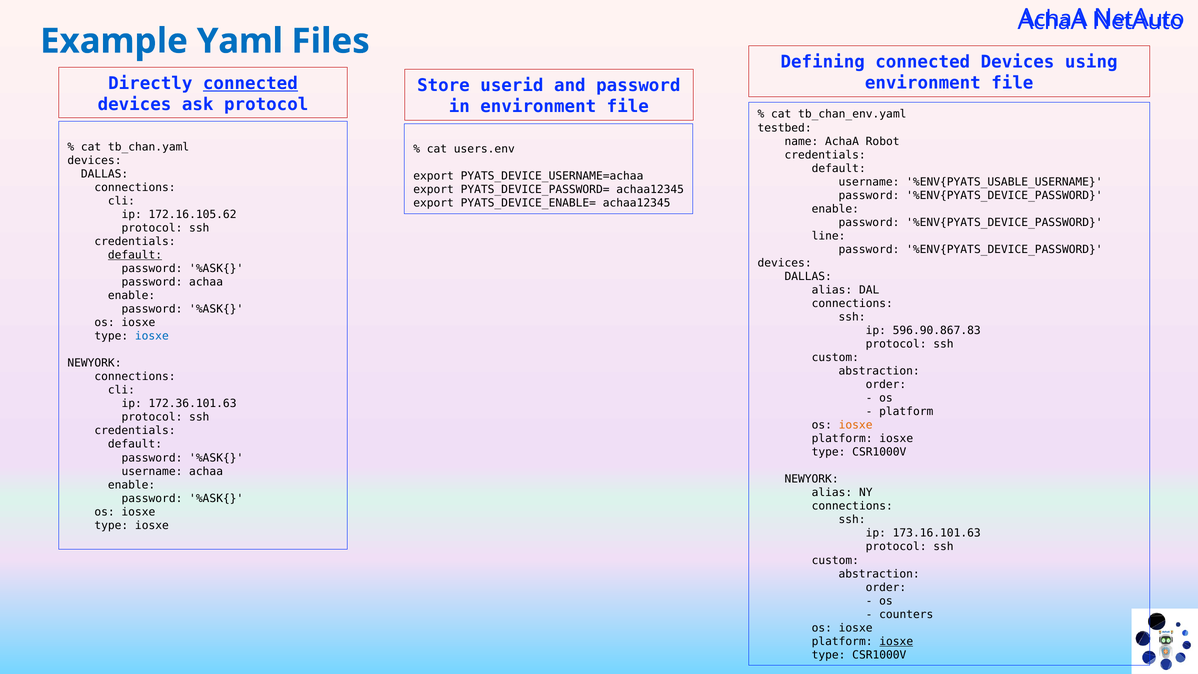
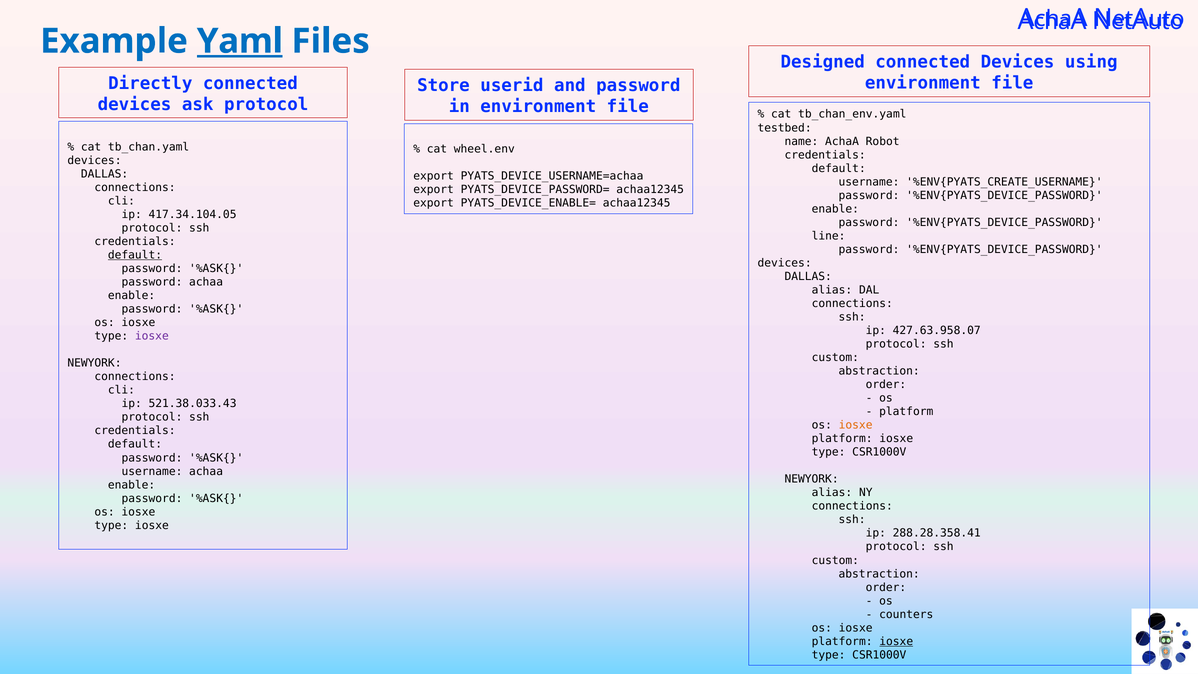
Yaml underline: none -> present
Defining: Defining -> Designed
connected at (250, 83) underline: present -> none
users.env: users.env -> wheel.env
%ENV{PYATS_USABLE_USERNAME: %ENV{PYATS_USABLE_USERNAME -> %ENV{PYATS_CREATE_USERNAME
172.16.105.62: 172.16.105.62 -> 417.34.104.05
596.90.867.83: 596.90.867.83 -> 427.63.958.07
iosxe at (152, 336) colour: blue -> purple
172.36.101.63: 172.36.101.63 -> 521.38.033.43
173.16.101.63: 173.16.101.63 -> 288.28.358.41
